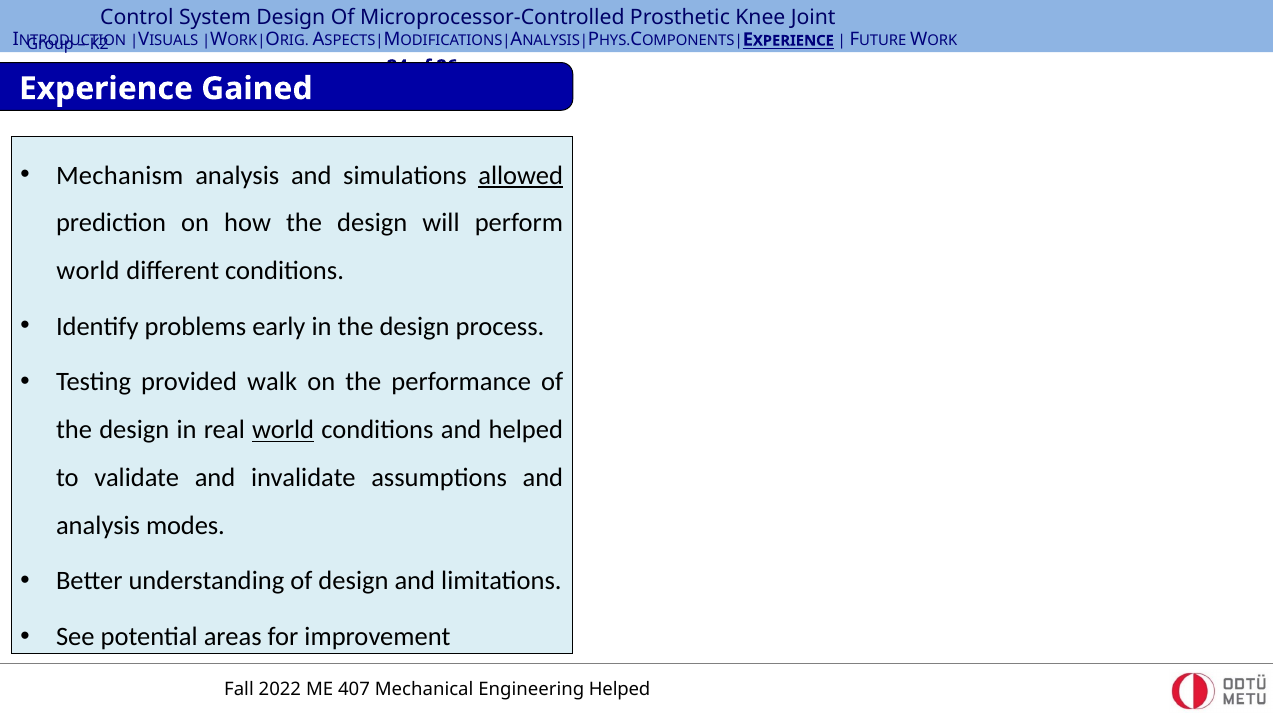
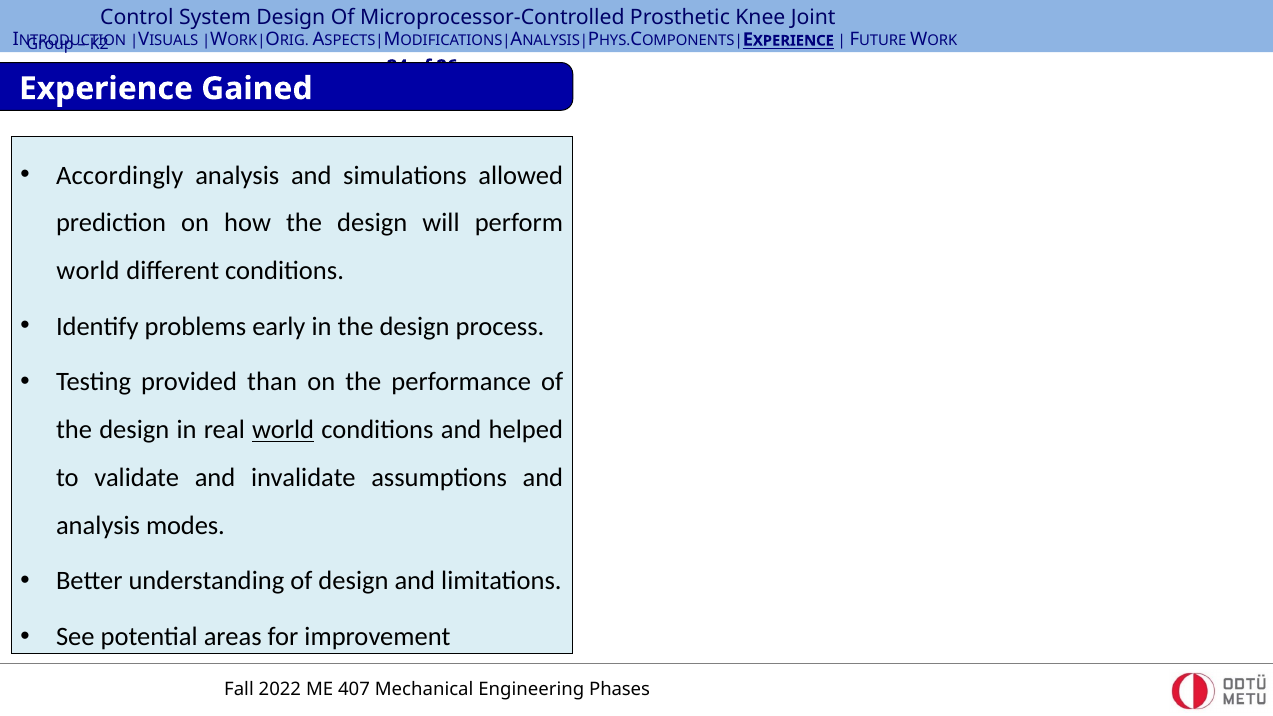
Mechanism: Mechanism -> Accordingly
allowed underline: present -> none
walk: walk -> than
Engineering Helped: Helped -> Phases
